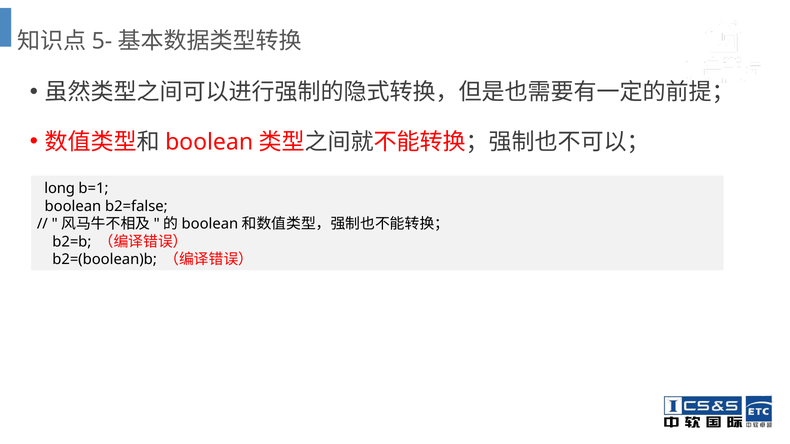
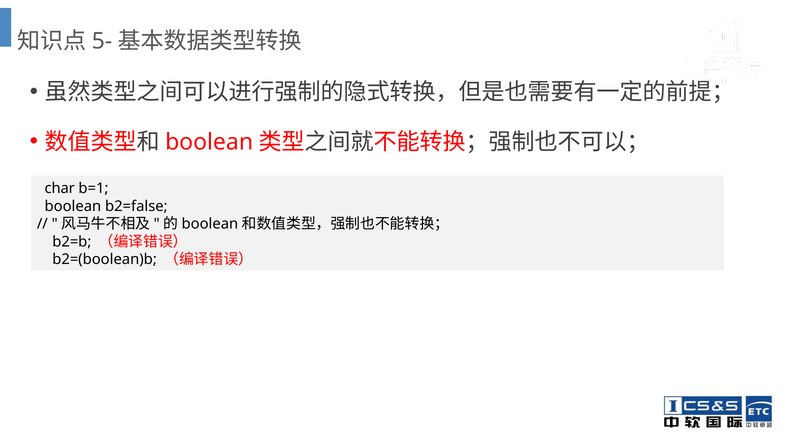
long: long -> char
